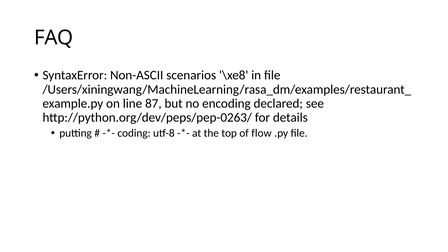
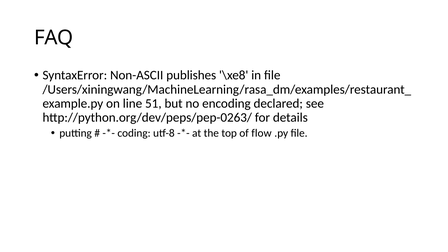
scenarios: scenarios -> publishes
87: 87 -> 51
